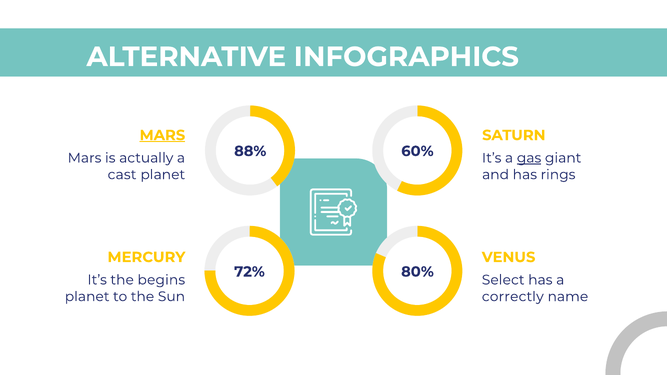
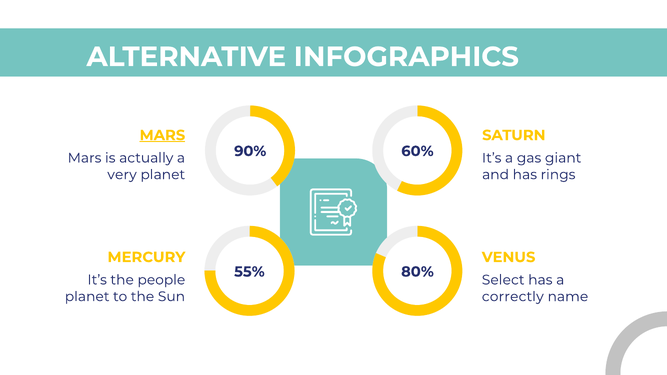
88%: 88% -> 90%
gas underline: present -> none
cast: cast -> very
72%: 72% -> 55%
begins: begins -> people
